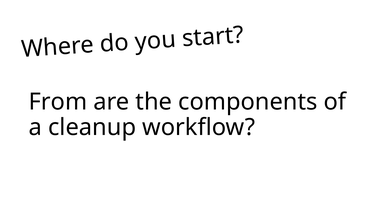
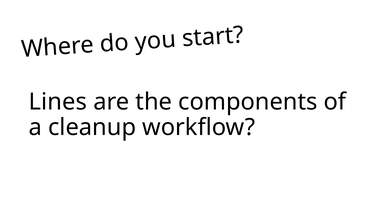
From: From -> Lines
